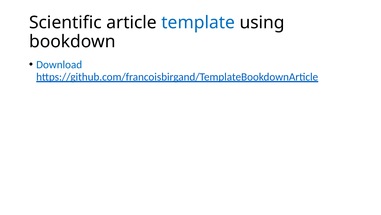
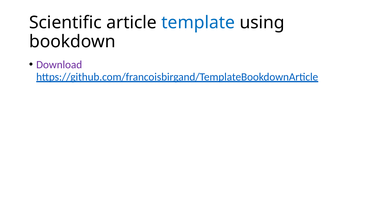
Download colour: blue -> purple
